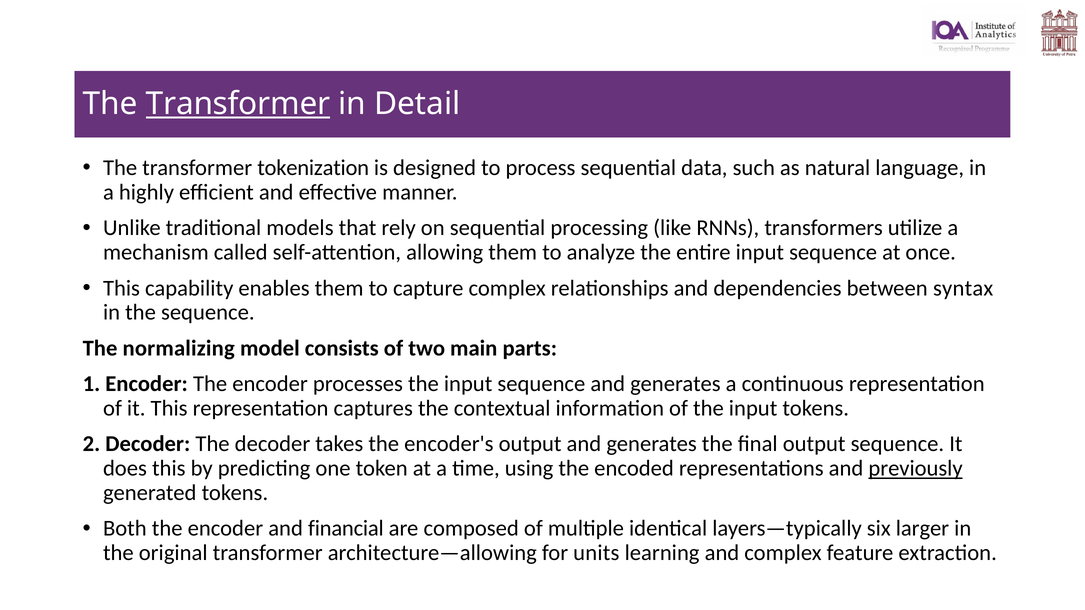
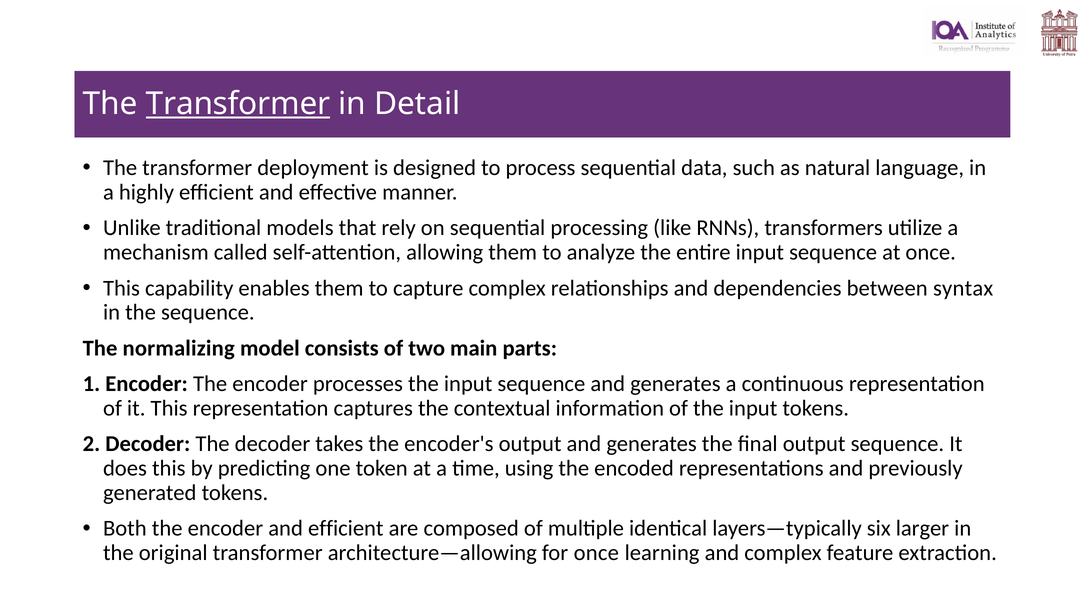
tokenization: tokenization -> deployment
previously underline: present -> none
and financial: financial -> efficient
for units: units -> once
